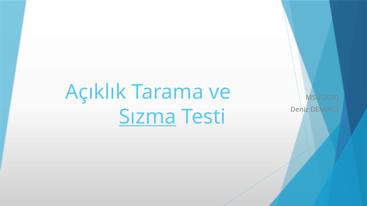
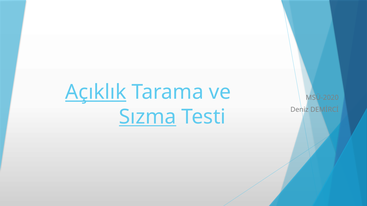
Açıklık underline: none -> present
